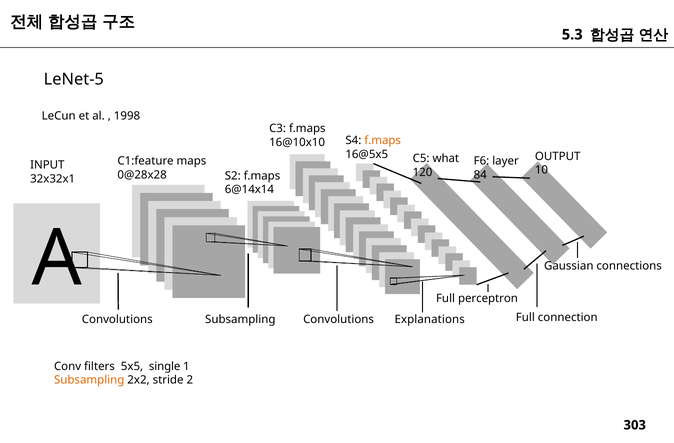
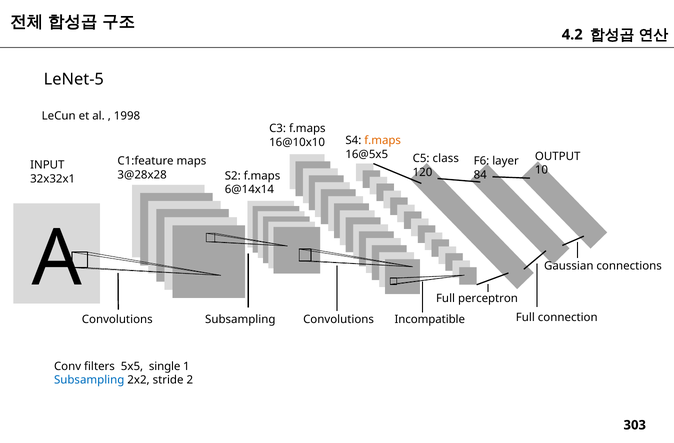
5.3: 5.3 -> 4.2
what: what -> class
0@28x28: 0@28x28 -> 3@28x28
Explanations: Explanations -> Incompatible
Subsampling at (89, 380) colour: orange -> blue
